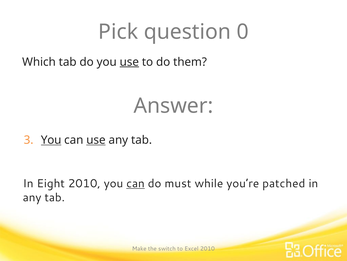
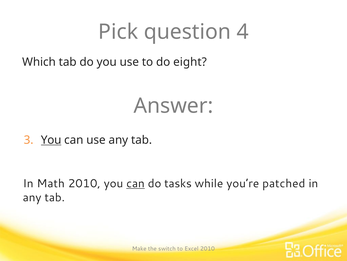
0: 0 -> 4
use at (129, 62) underline: present -> none
them: them -> eight
use at (96, 140) underline: present -> none
Eight: Eight -> Math
must: must -> tasks
